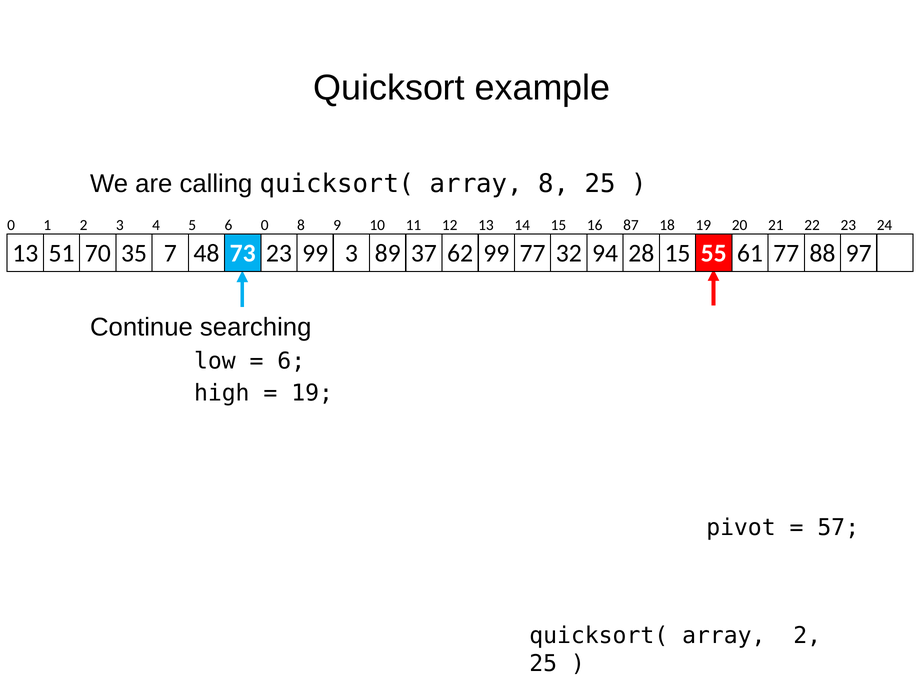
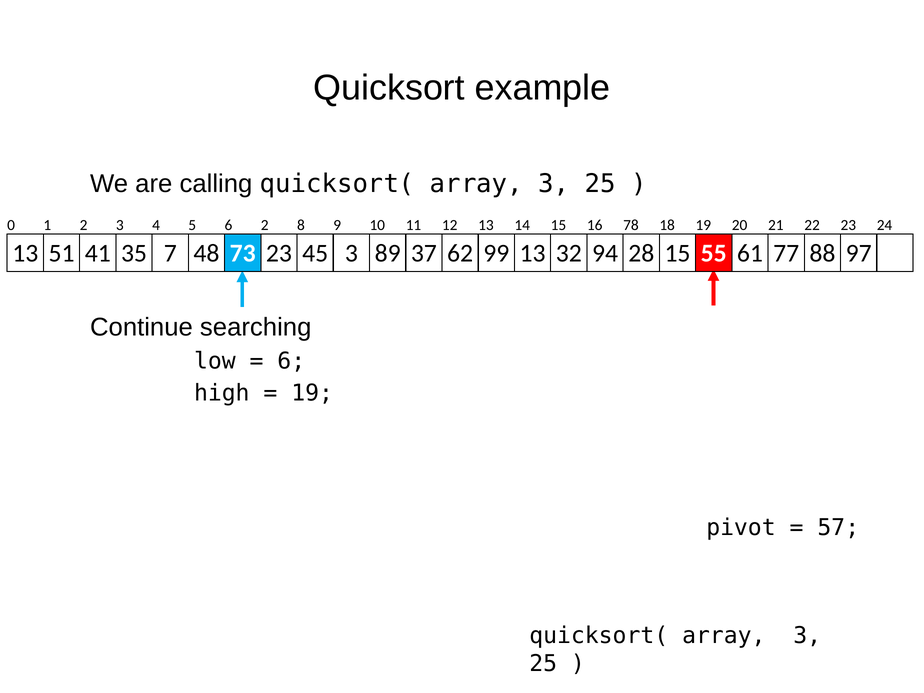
calling quicksort( array 8: 8 -> 3
6 0: 0 -> 2
87: 87 -> 78
70: 70 -> 41
23 99: 99 -> 45
99 77: 77 -> 13
2 at (807, 636): 2 -> 3
